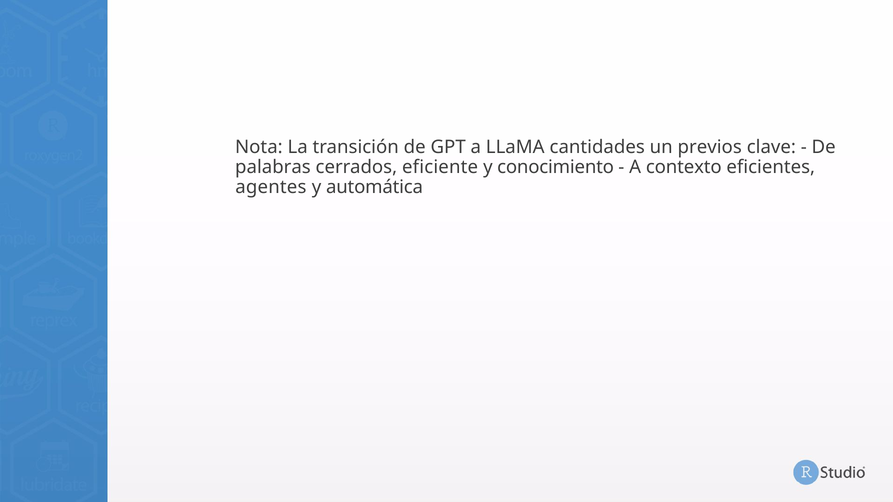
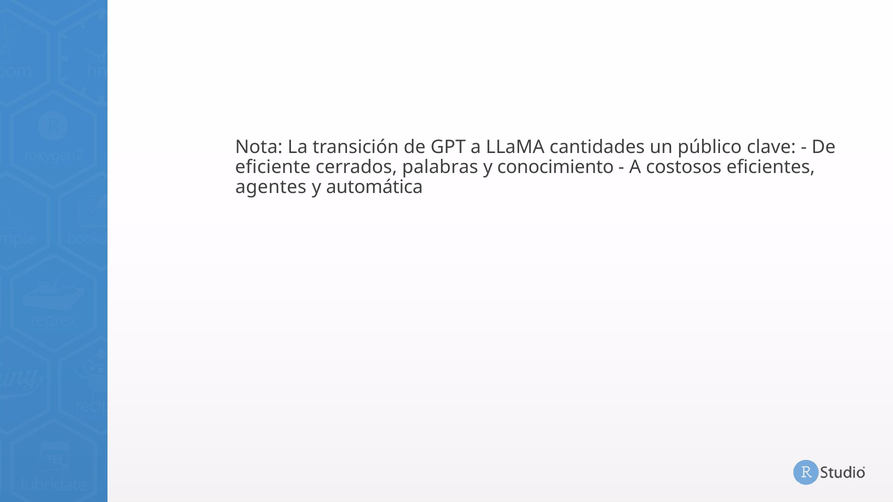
previos: previos -> público
palabras: palabras -> eficiente
eficiente: eficiente -> palabras
contexto: contexto -> costosos
